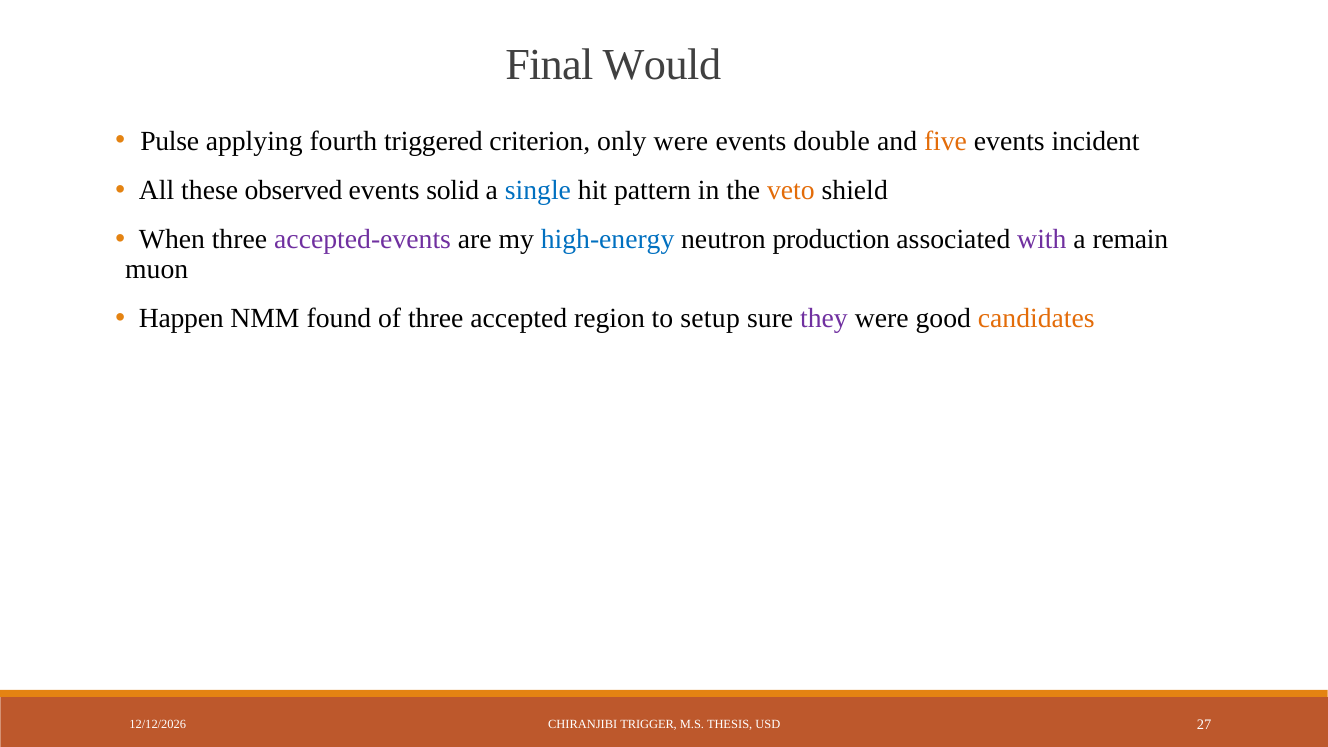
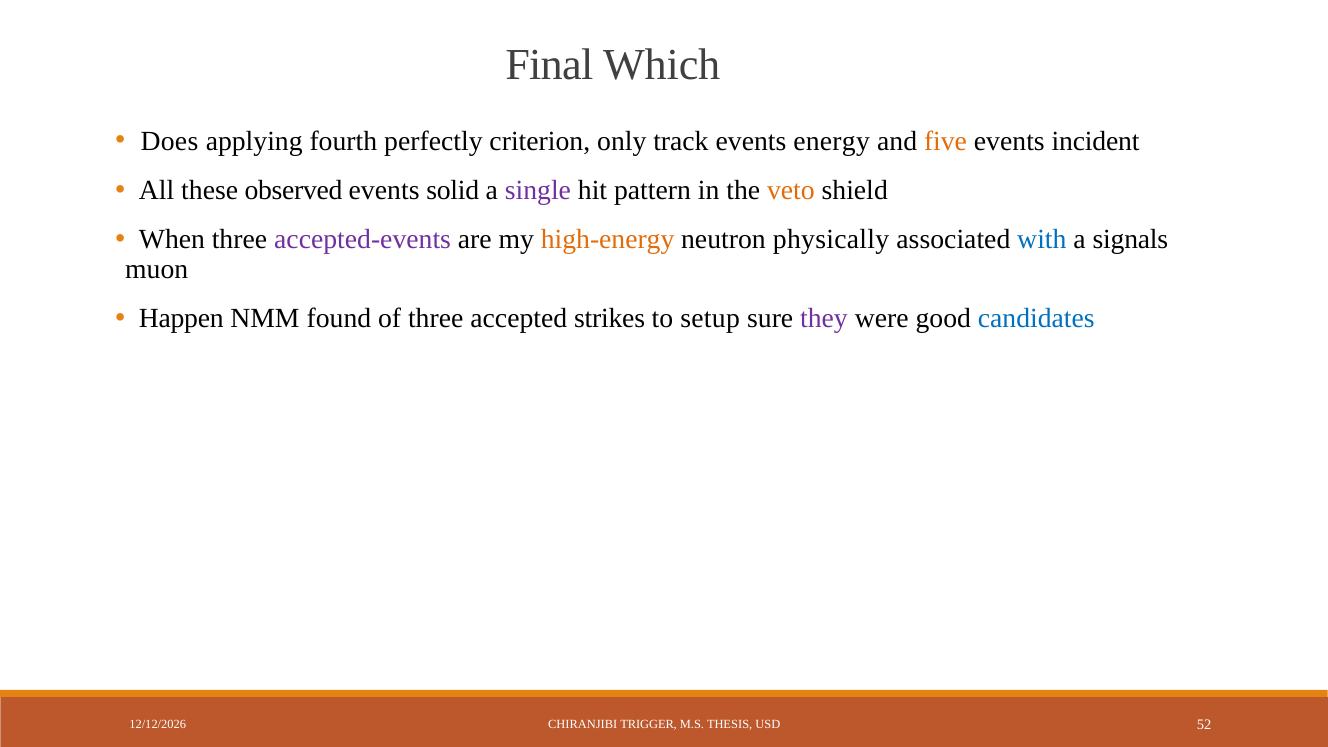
Would: Would -> Which
Pulse: Pulse -> Does
triggered: triggered -> perfectly
only were: were -> track
double: double -> energy
single colour: blue -> purple
high-energy colour: blue -> orange
production: production -> physically
with colour: purple -> blue
remain: remain -> signals
region: region -> strikes
candidates colour: orange -> blue
27: 27 -> 52
